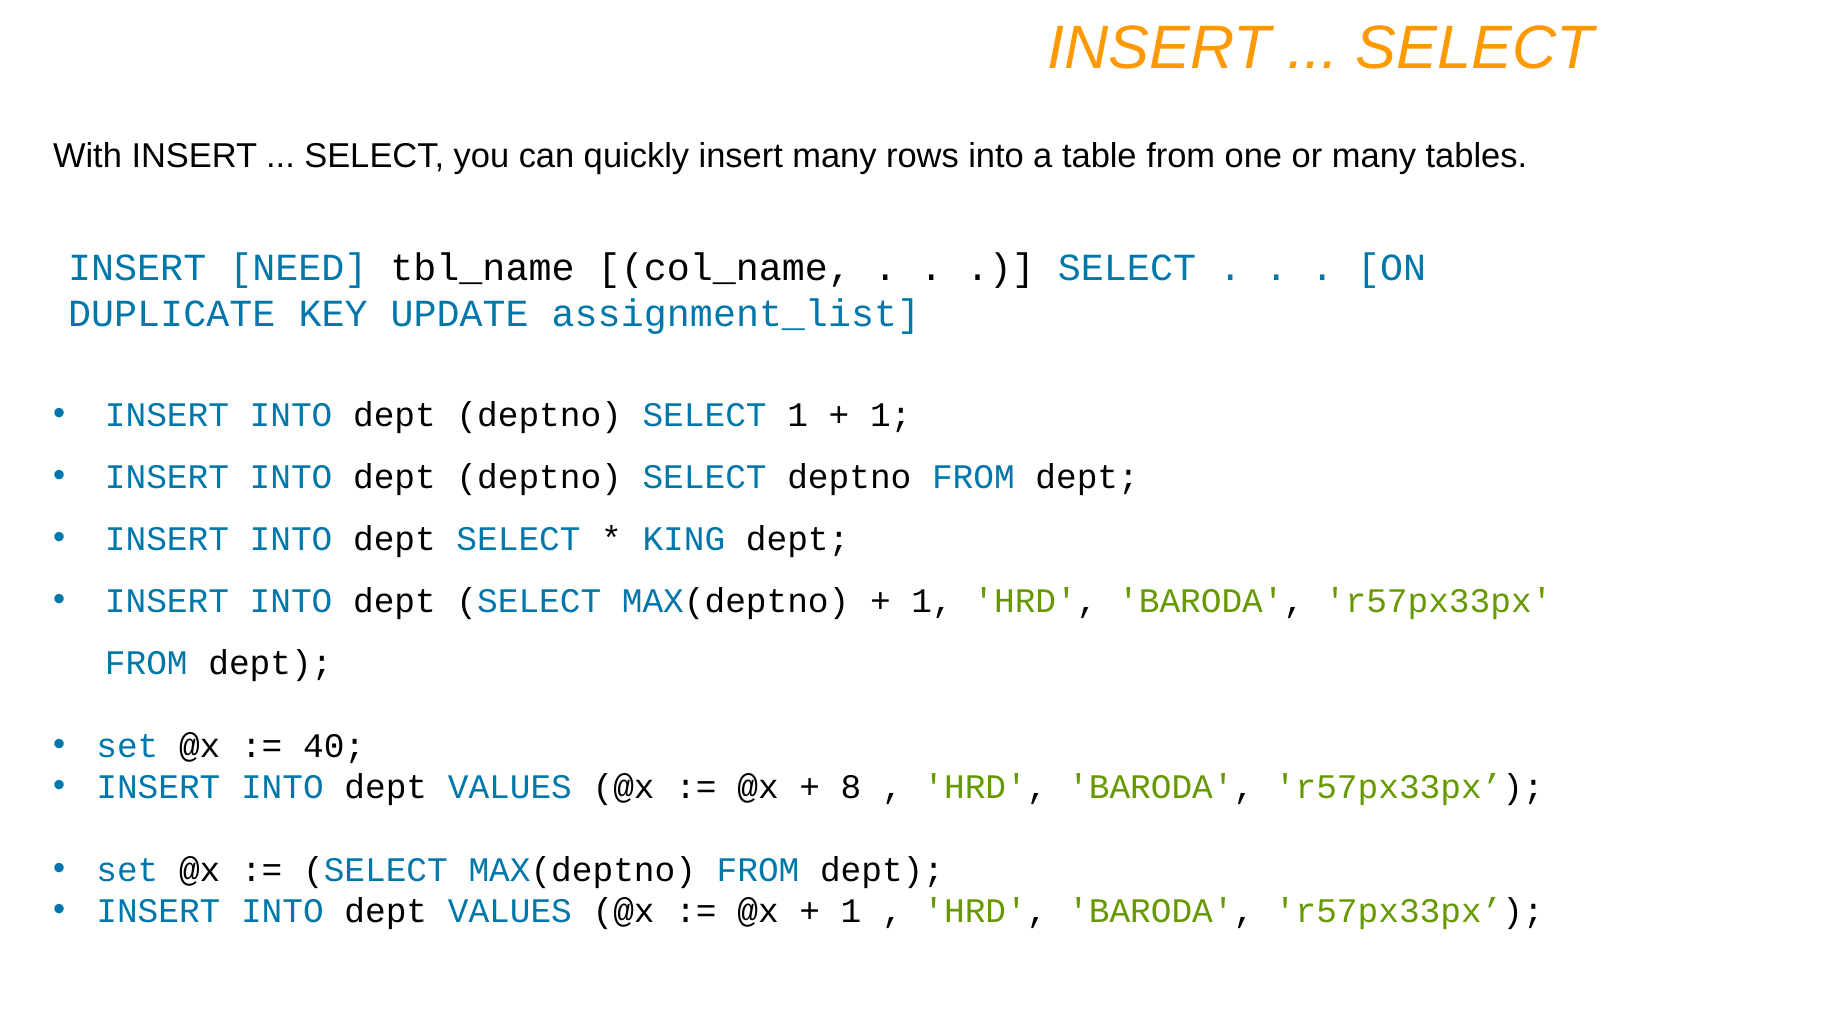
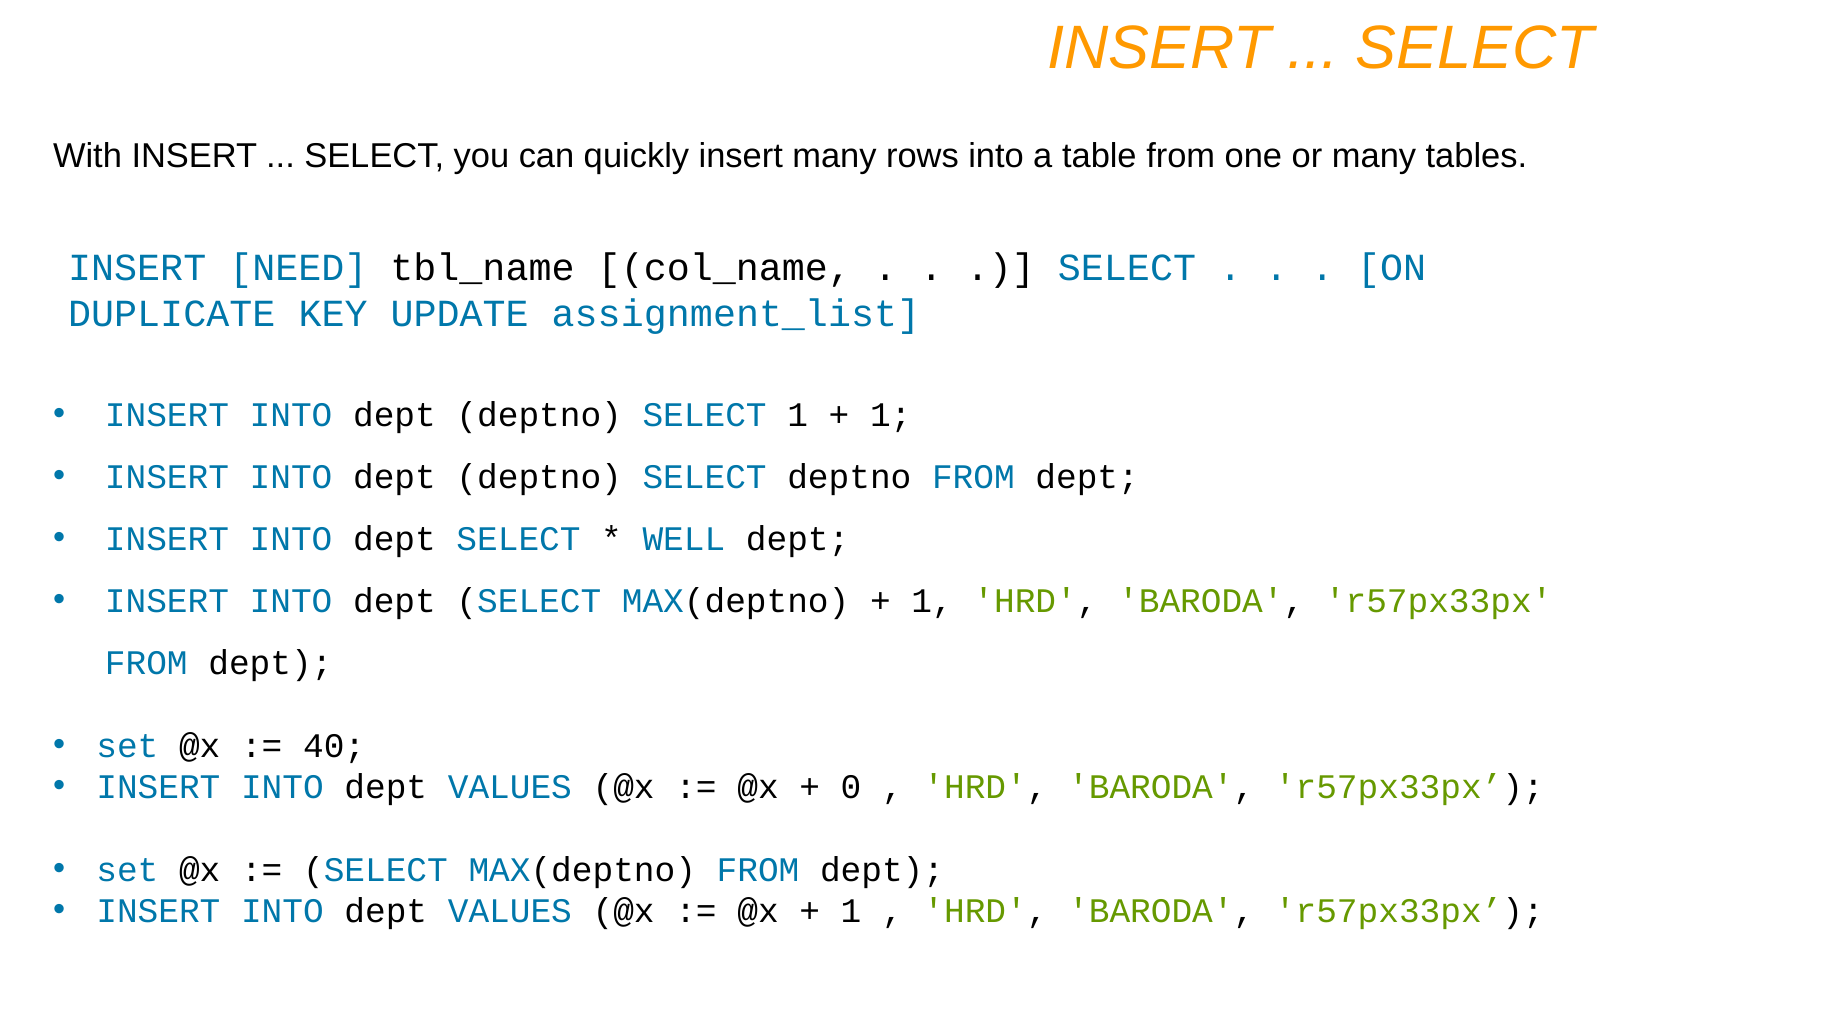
KING: KING -> WELL
8: 8 -> 0
